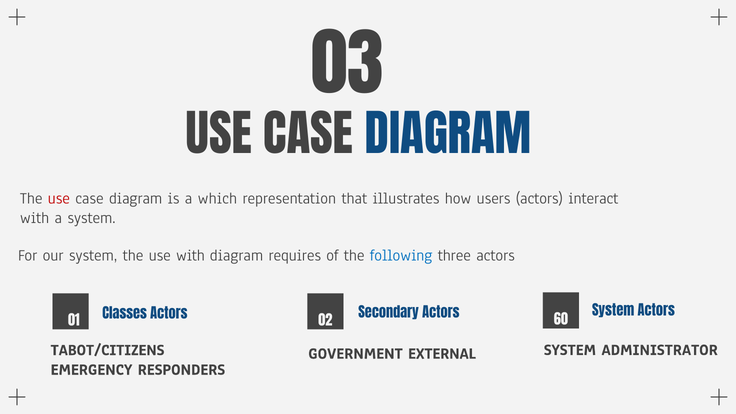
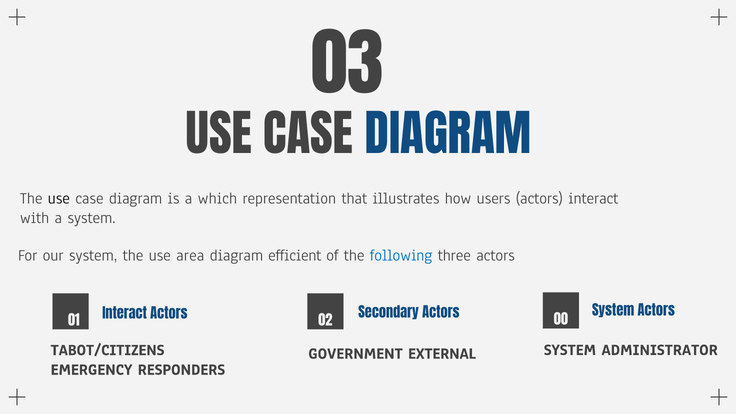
use at (59, 198) colour: red -> black
use with: with -> area
requires: requires -> efficient
Classes at (125, 314): Classes -> Interact
60: 60 -> 00
